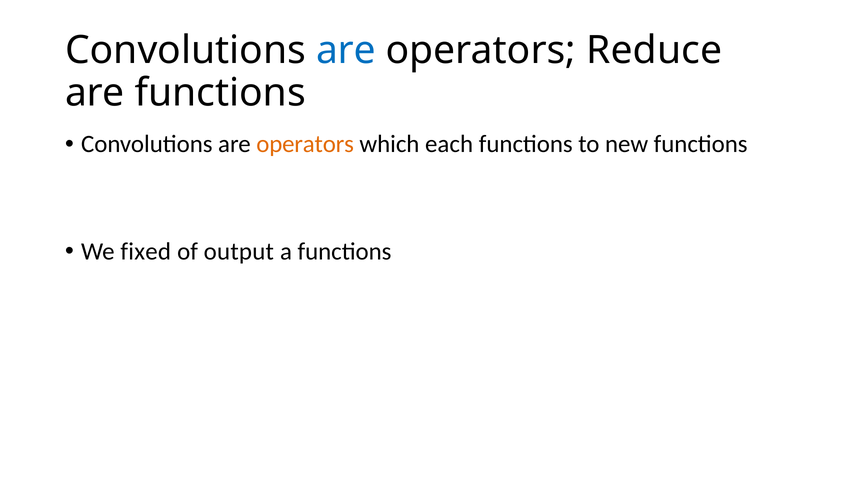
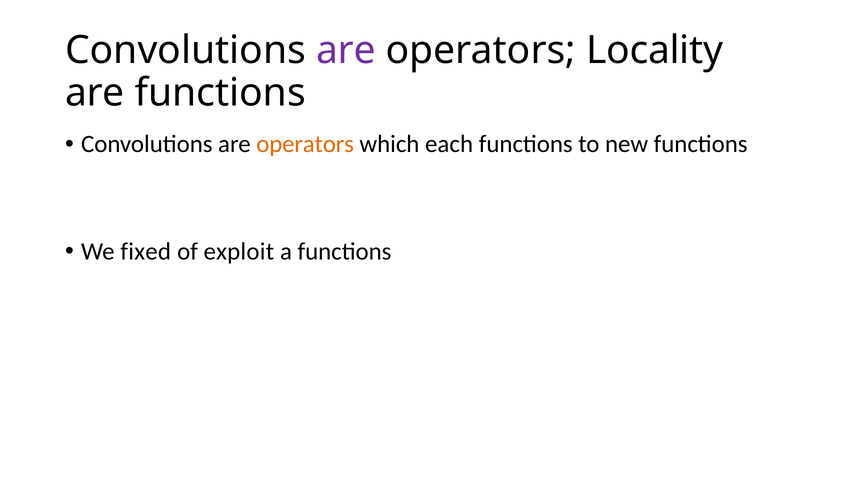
are at (346, 51) colour: blue -> purple
Reduce: Reduce -> Locality
output: output -> exploit
